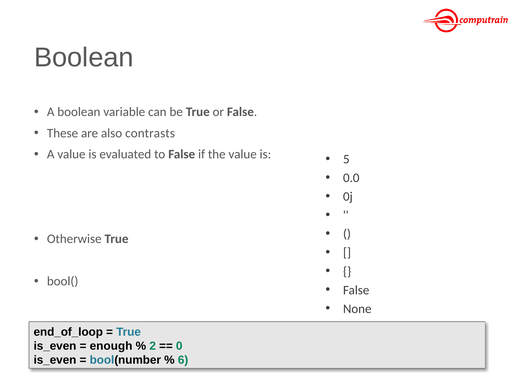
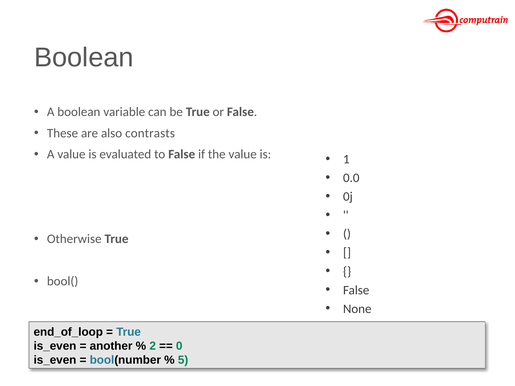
5: 5 -> 1
enough: enough -> another
6: 6 -> 5
